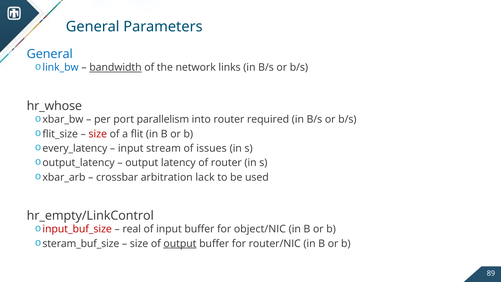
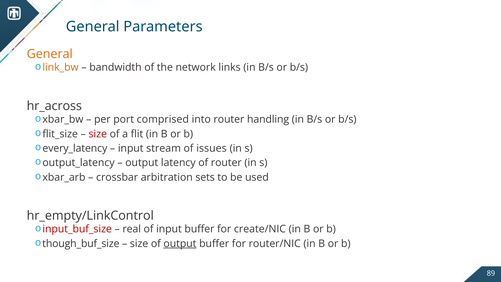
General at (50, 54) colour: blue -> orange
link_bw colour: blue -> orange
bandwidth underline: present -> none
hr_whose: hr_whose -> hr_across
parallelism: parallelism -> comprised
required: required -> handling
lack: lack -> sets
object/NIC: object/NIC -> create/NIC
steram_buf_size: steram_buf_size -> though_buf_size
